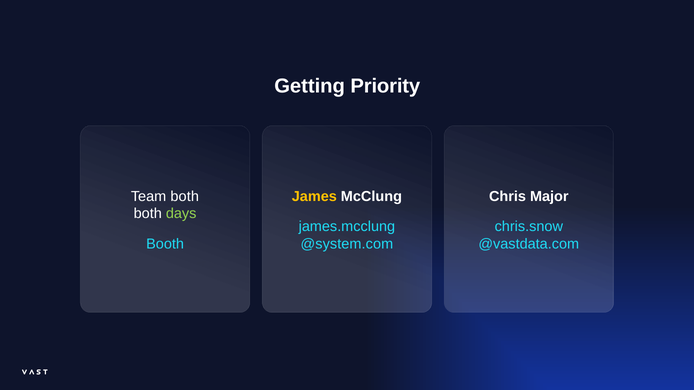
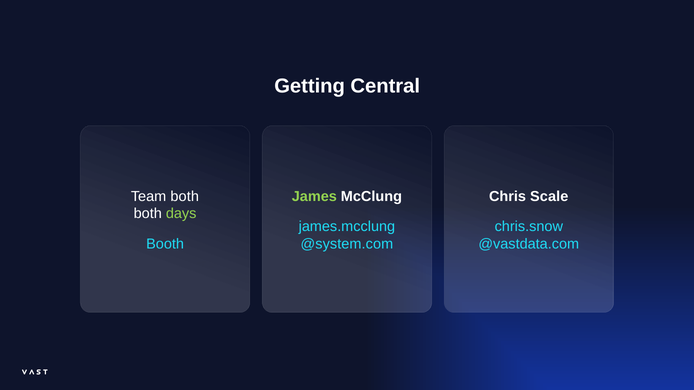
Priority: Priority -> Central
James colour: yellow -> light green
Major: Major -> Scale
